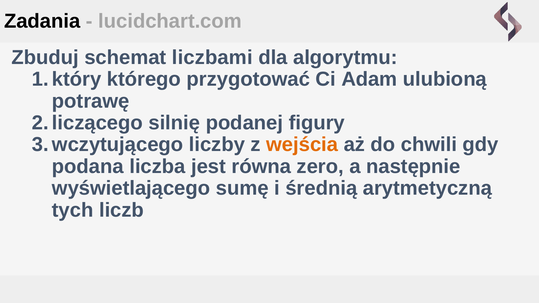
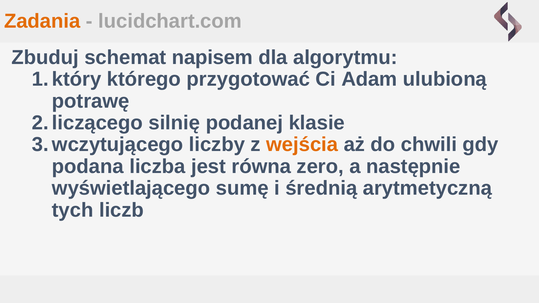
Zadania colour: black -> orange
liczbami: liczbami -> napisem
figury: figury -> klasie
